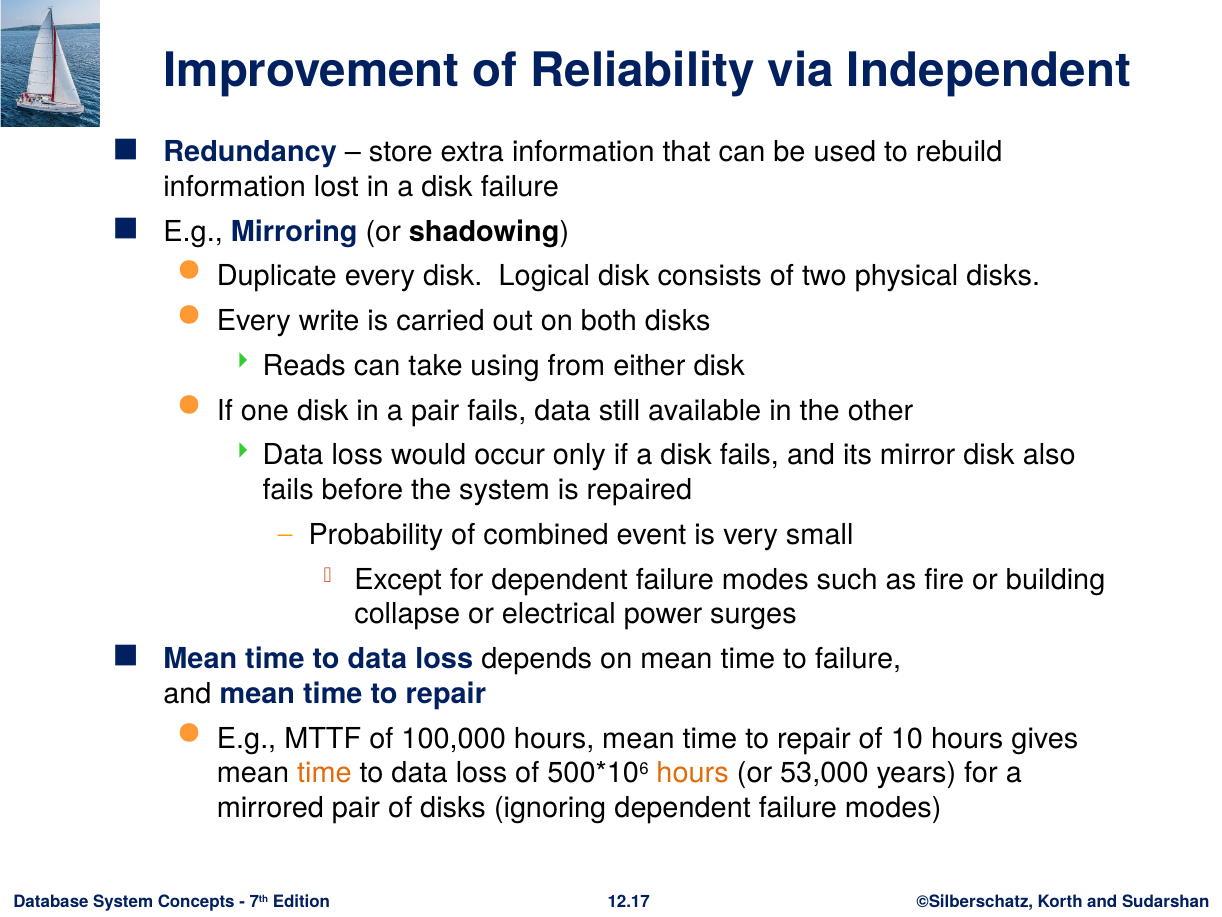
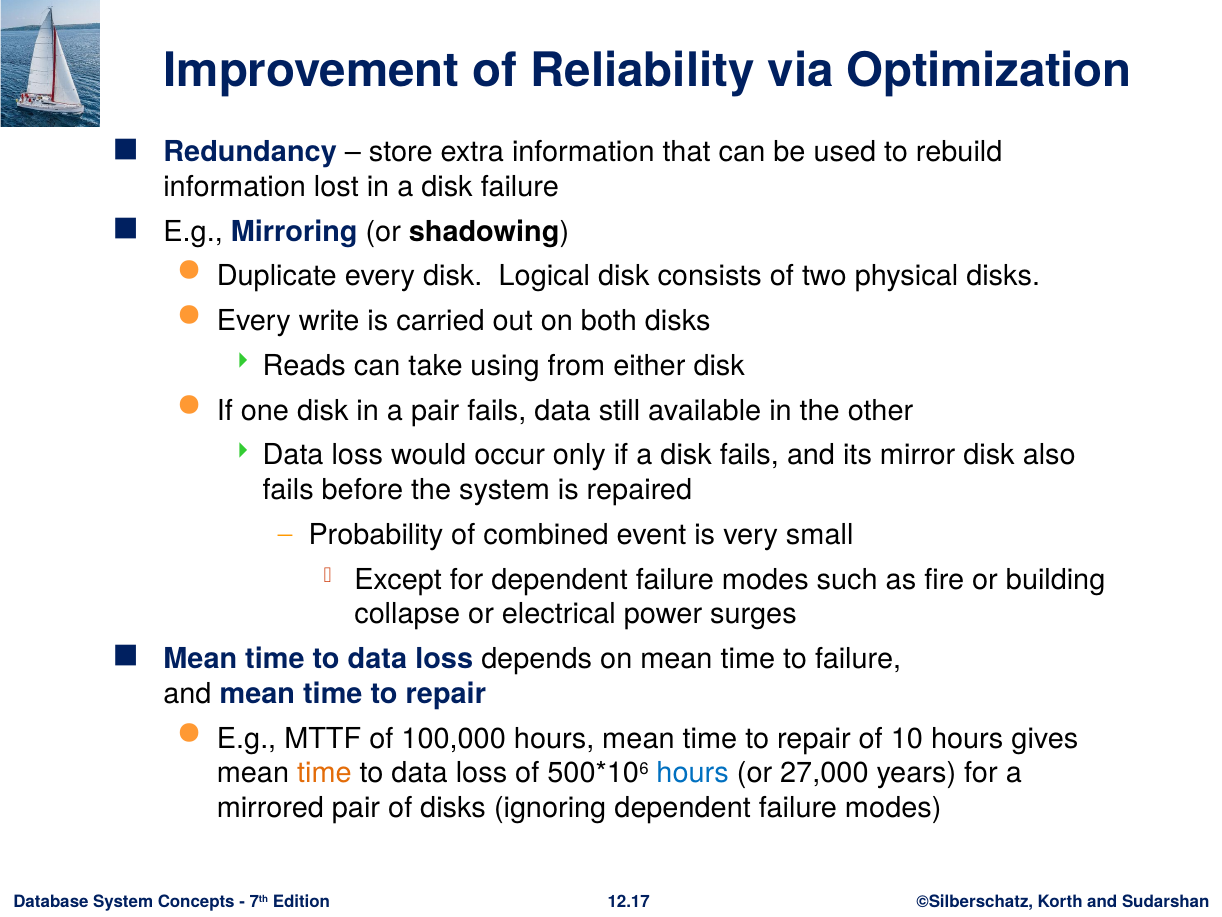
Independent: Independent -> Optimization
hours at (693, 773) colour: orange -> blue
53,000: 53,000 -> 27,000
